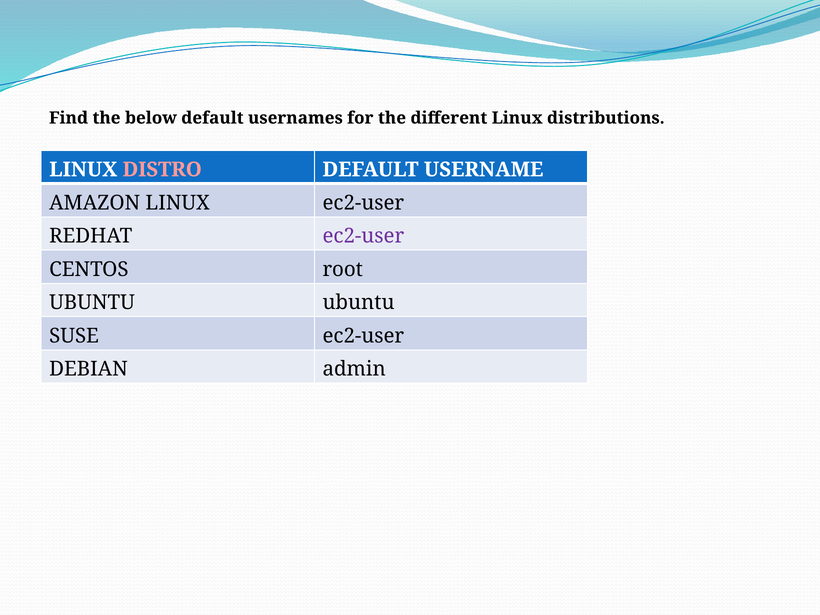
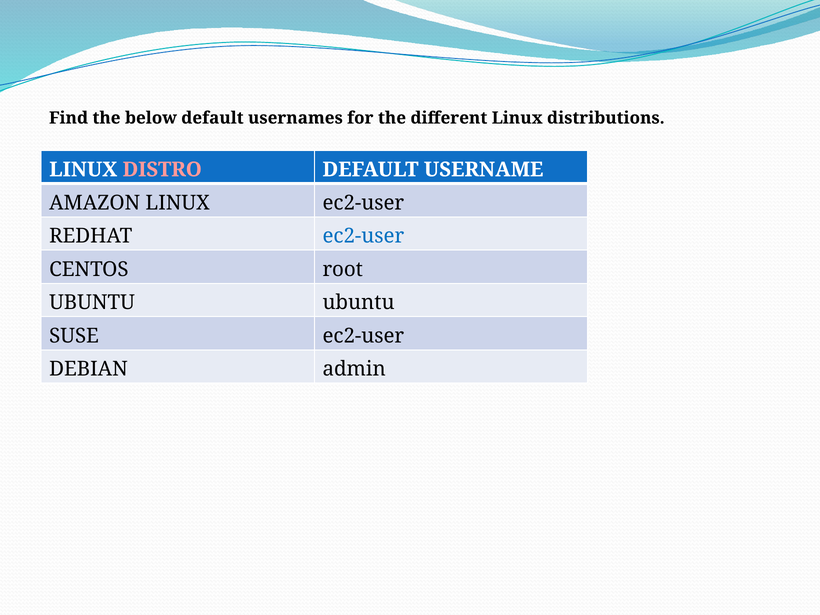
ec2-user at (363, 236) colour: purple -> blue
